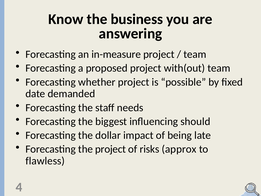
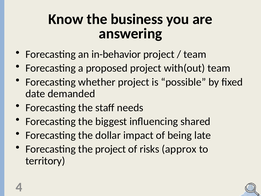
in-measure: in-measure -> in-behavior
should: should -> shared
flawless: flawless -> territory
